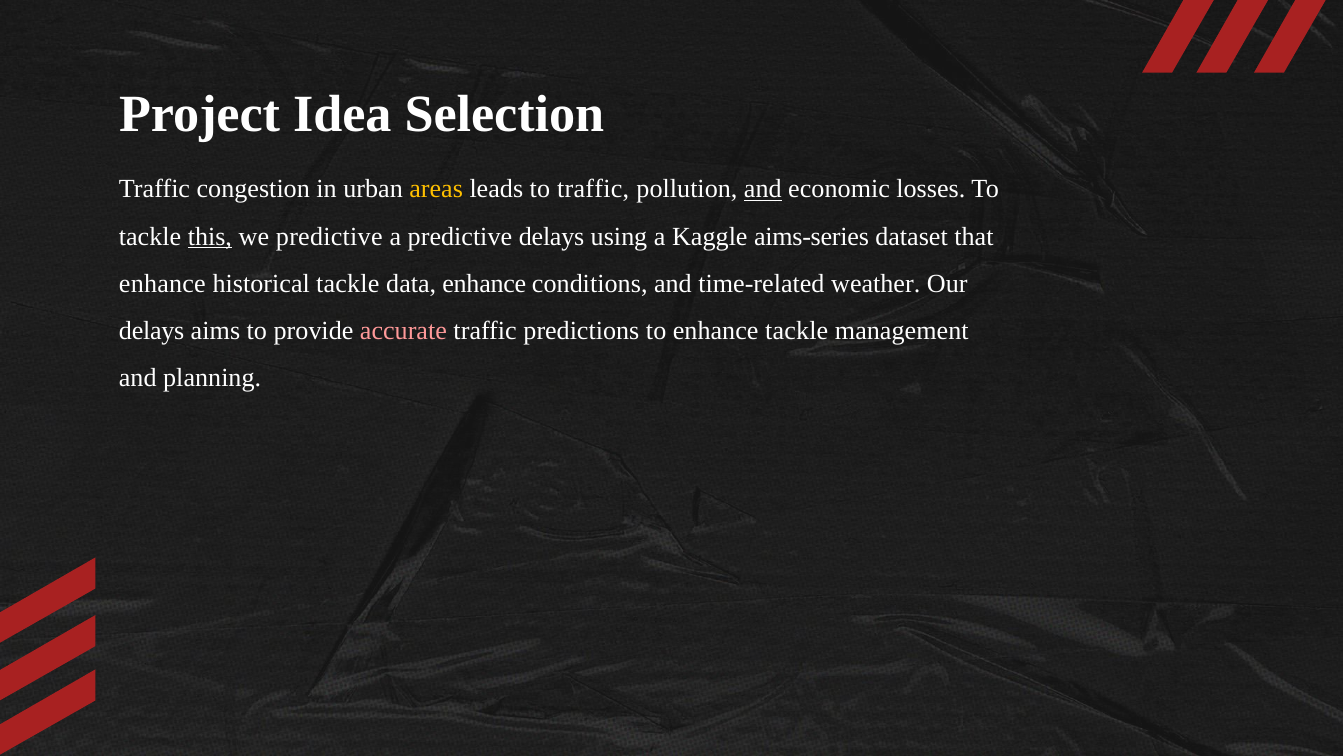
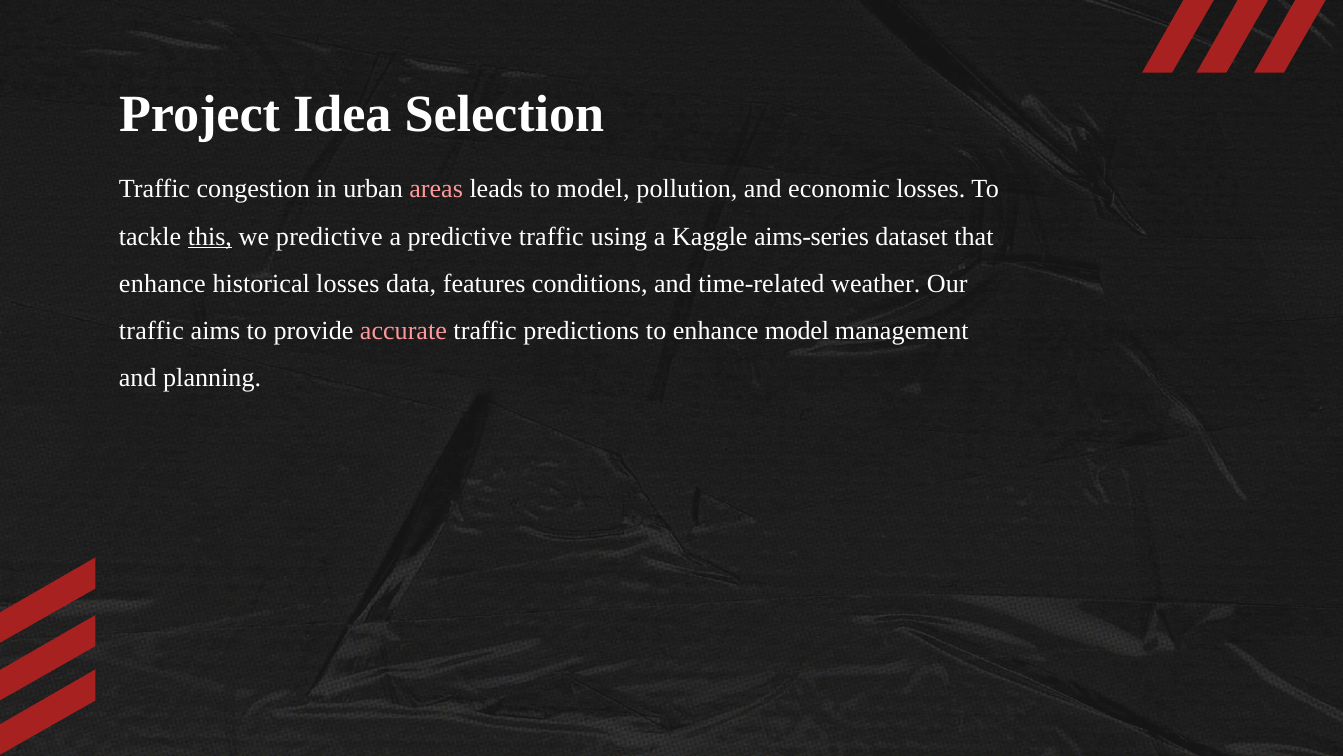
areas colour: yellow -> pink
to traffic: traffic -> model
and at (763, 189) underline: present -> none
predictive delays: delays -> traffic
historical tackle: tackle -> losses
data enhance: enhance -> features
delays at (152, 330): delays -> traffic
enhance tackle: tackle -> model
